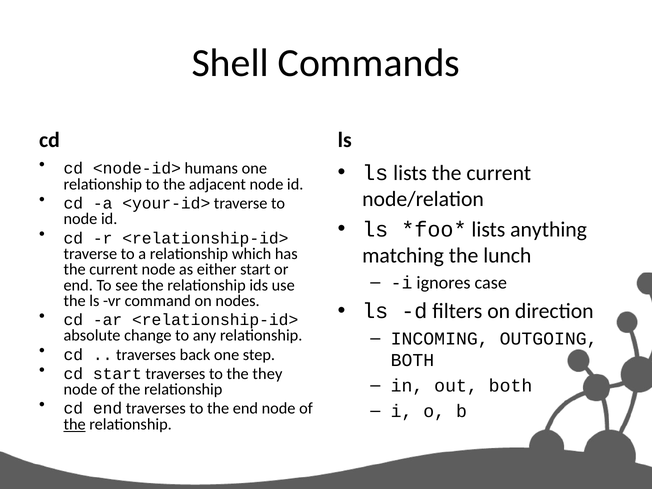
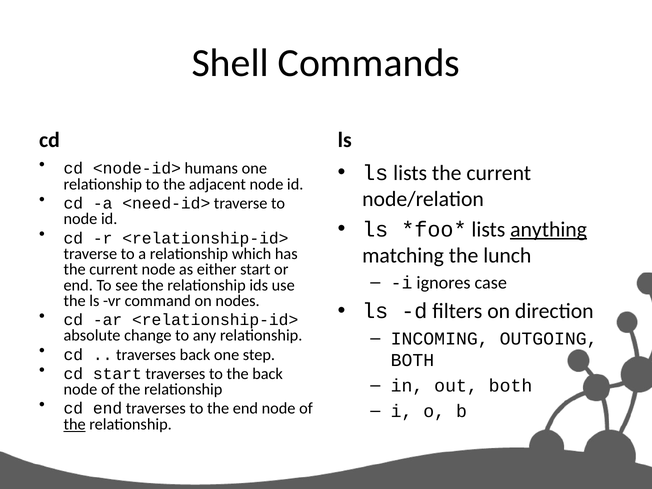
<your-id>: <your-id> -> <need-id>
anything underline: none -> present
the they: they -> back
